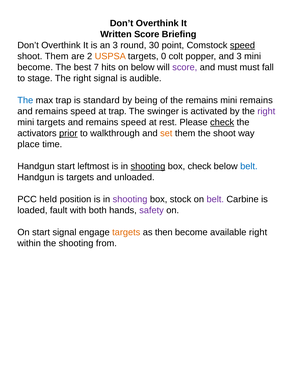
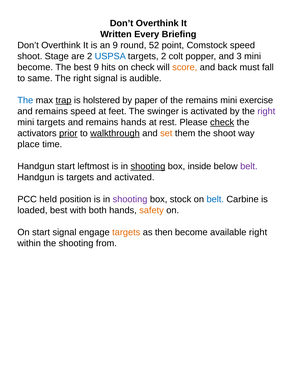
Written Score: Score -> Every
an 3: 3 -> 9
30: 30 -> 52
speed at (242, 45) underline: present -> none
shoot Them: Them -> Stage
USPSA colour: orange -> blue
targets 0: 0 -> 2
best 7: 7 -> 9
on below: below -> check
score at (185, 68) colour: purple -> orange
and must: must -> back
stage: stage -> same
trap at (64, 101) underline: none -> present
standard: standard -> holstered
being: being -> paper
mini remains: remains -> exercise
at trap: trap -> feet
speed at (134, 123): speed -> hands
walkthrough underline: none -> present
box check: check -> inside
belt at (249, 167) colour: blue -> purple
and unloaded: unloaded -> activated
belt at (215, 200) colour: purple -> blue
loaded fault: fault -> best
safety colour: purple -> orange
